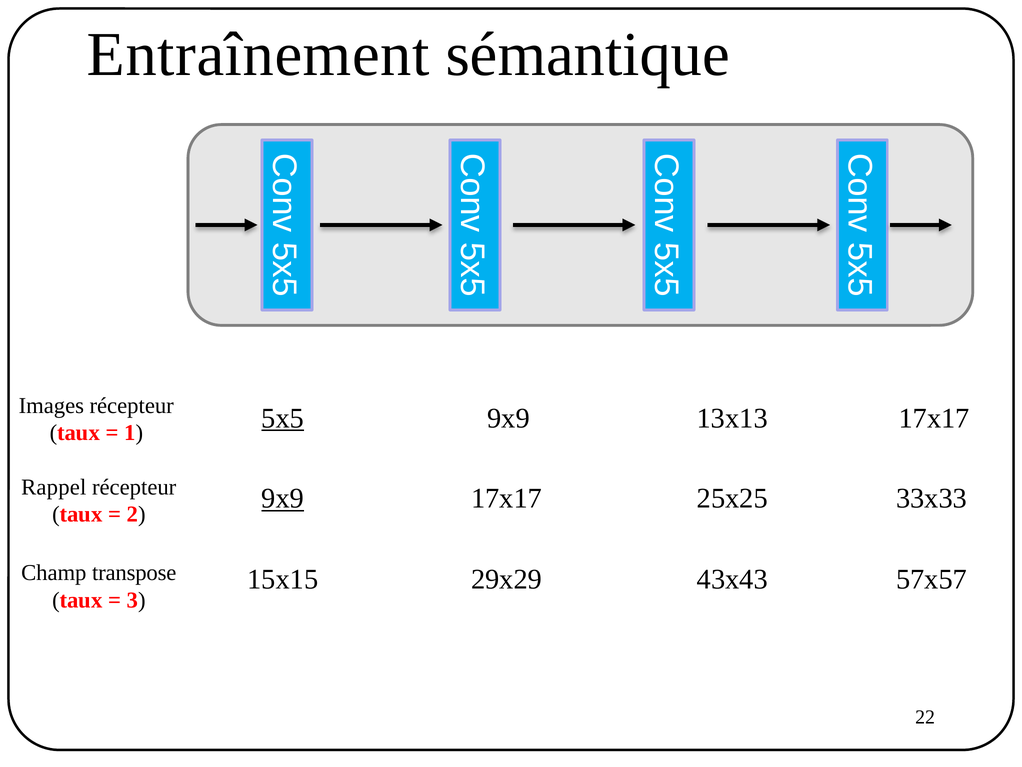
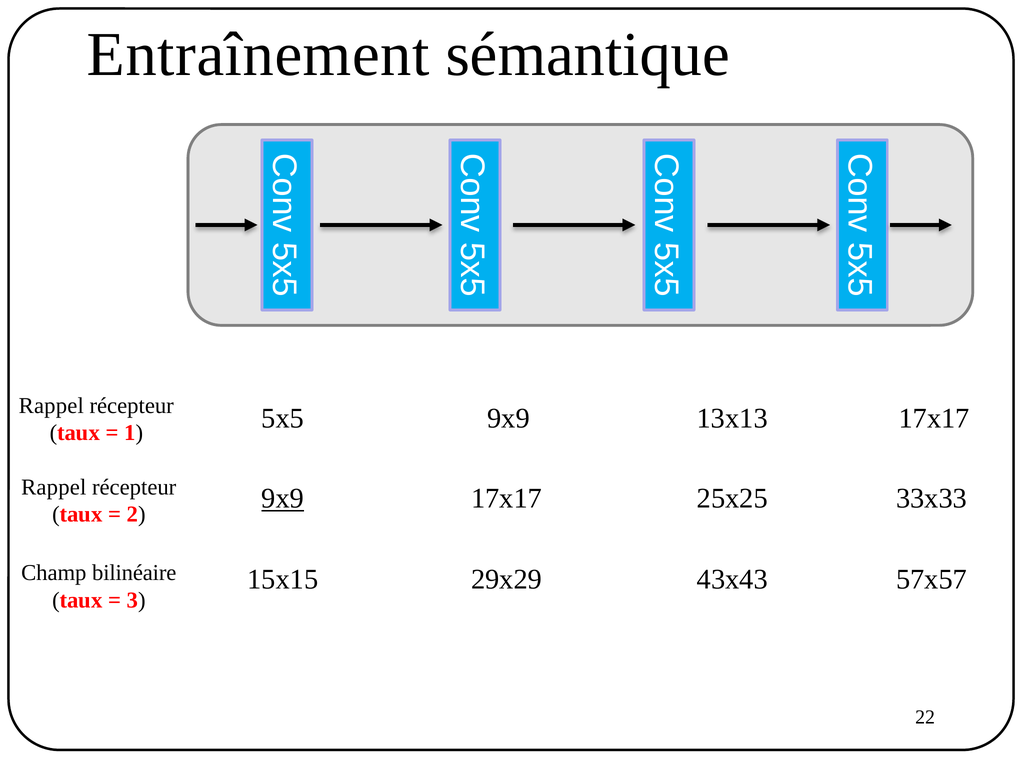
Images at (51, 405): Images -> Rappel
5x5 underline: present -> none
transpose: transpose -> bilinéaire
